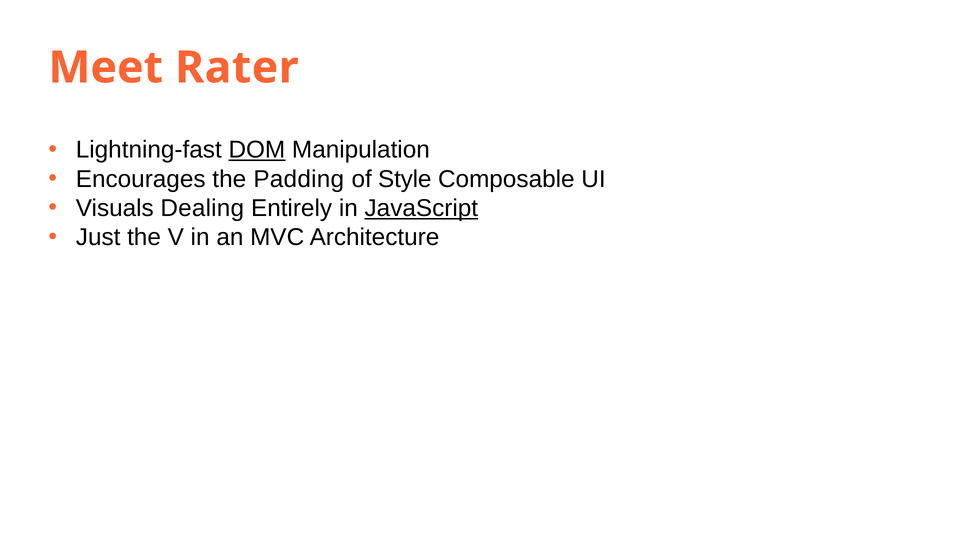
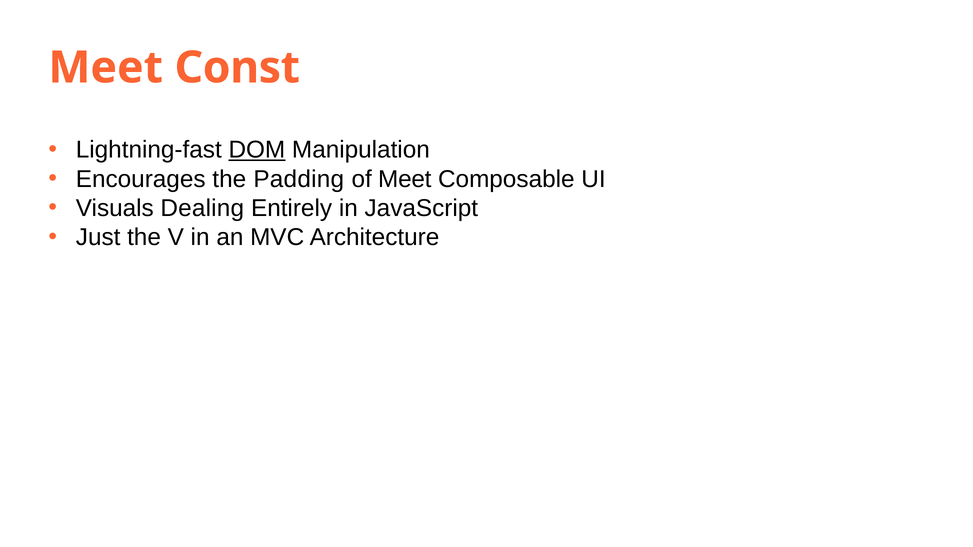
Rater: Rater -> Const
of Style: Style -> Meet
JavaScript underline: present -> none
